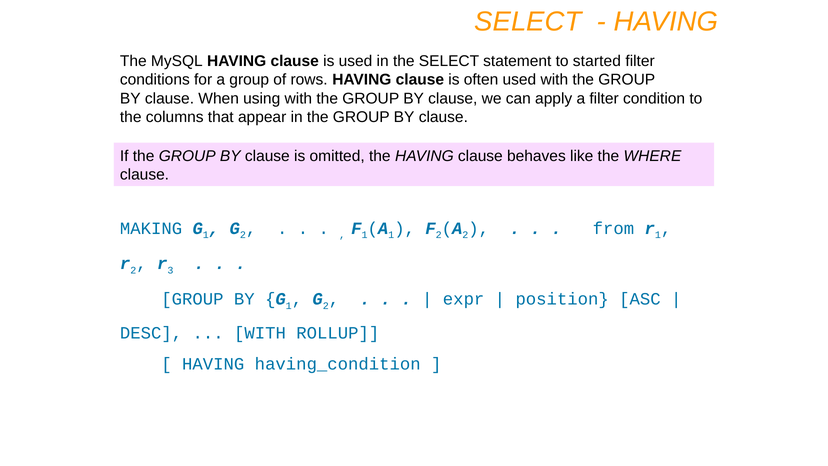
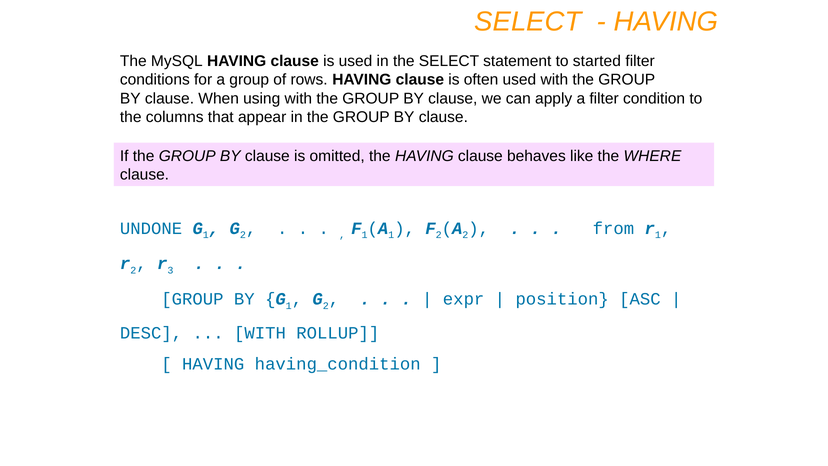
MAKING: MAKING -> UNDONE
